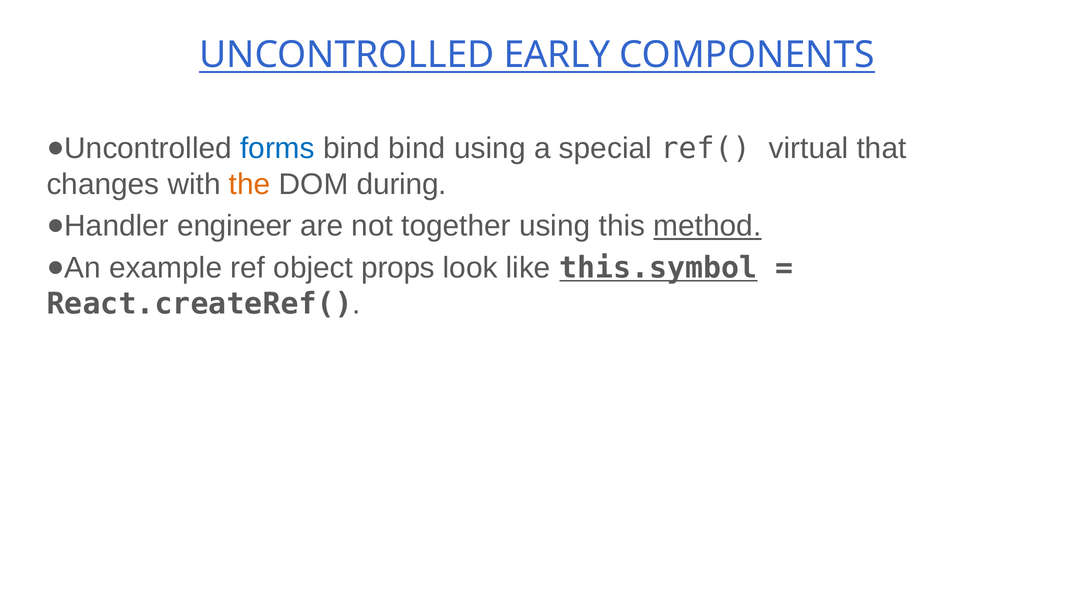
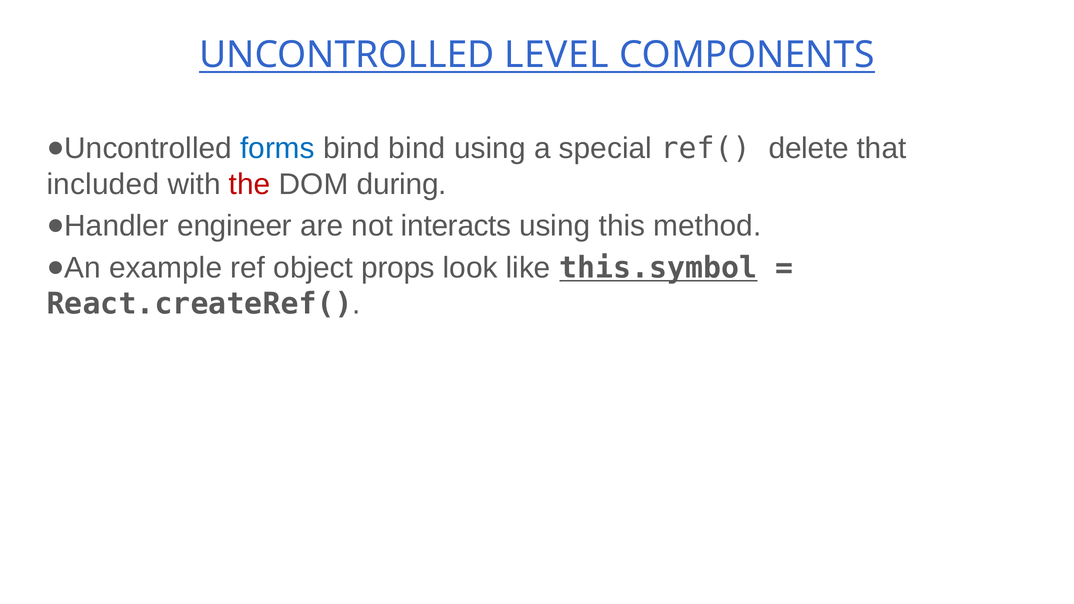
EARLY: EARLY -> LEVEL
virtual: virtual -> delete
changes: changes -> included
the colour: orange -> red
together: together -> interacts
method underline: present -> none
